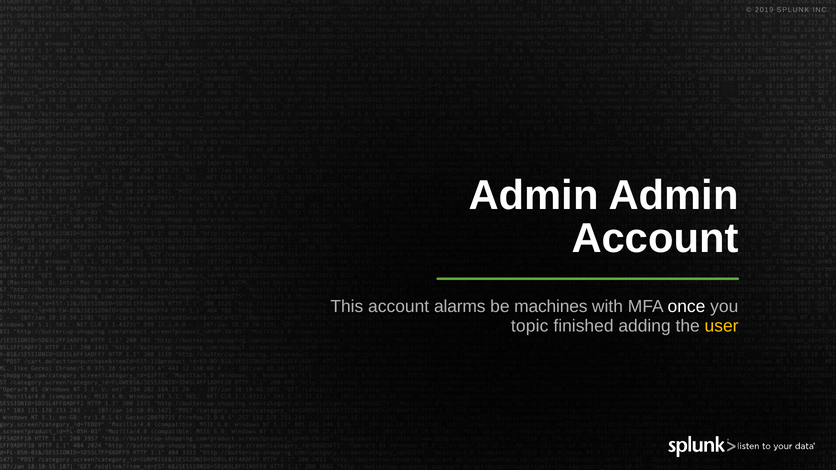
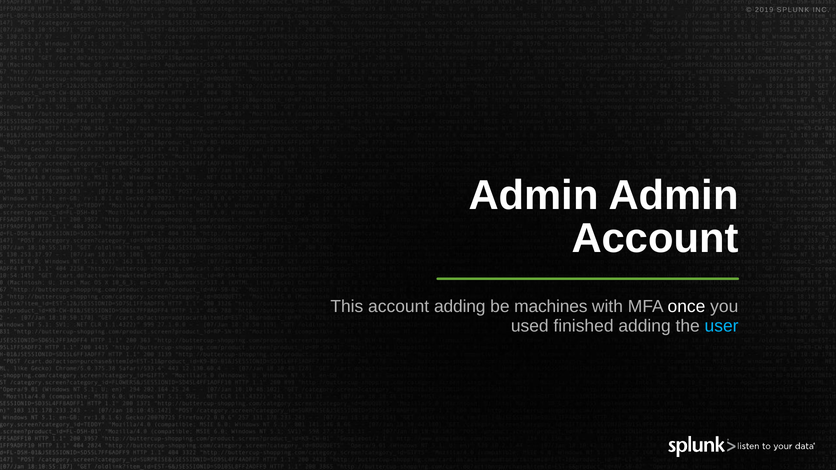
account alarms: alarms -> adding
topic: topic -> used
user colour: yellow -> light blue
